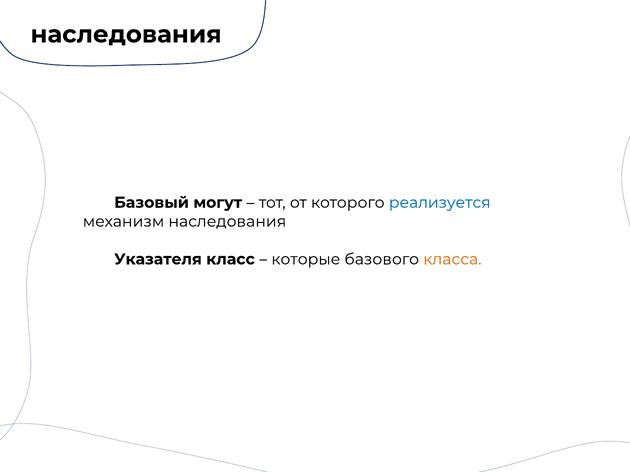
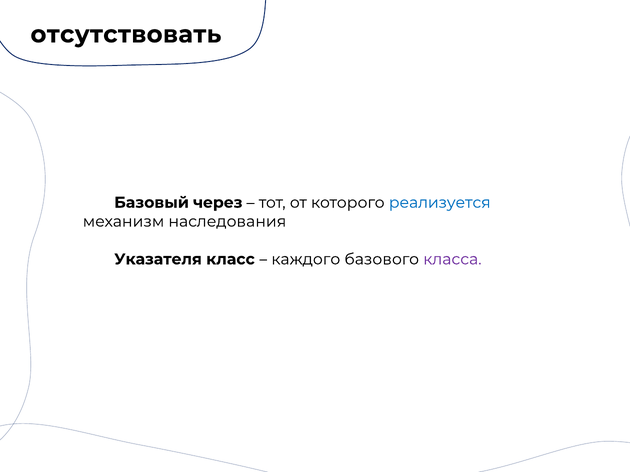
наследования at (126, 34): наследования -> отсутствовать
могут: могут -> через
которые: которые -> каждого
класса colour: orange -> purple
